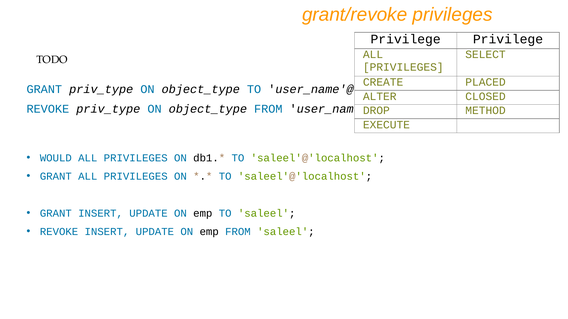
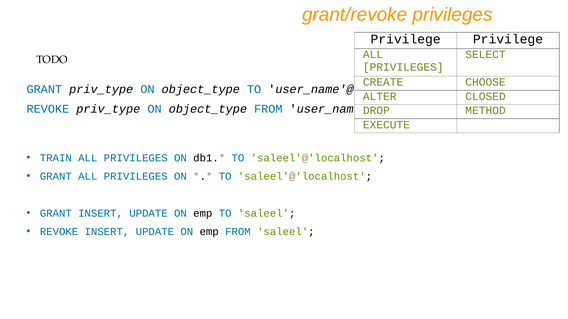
PLACED: PLACED -> CHOOSE
WOULD: WOULD -> TRAIN
